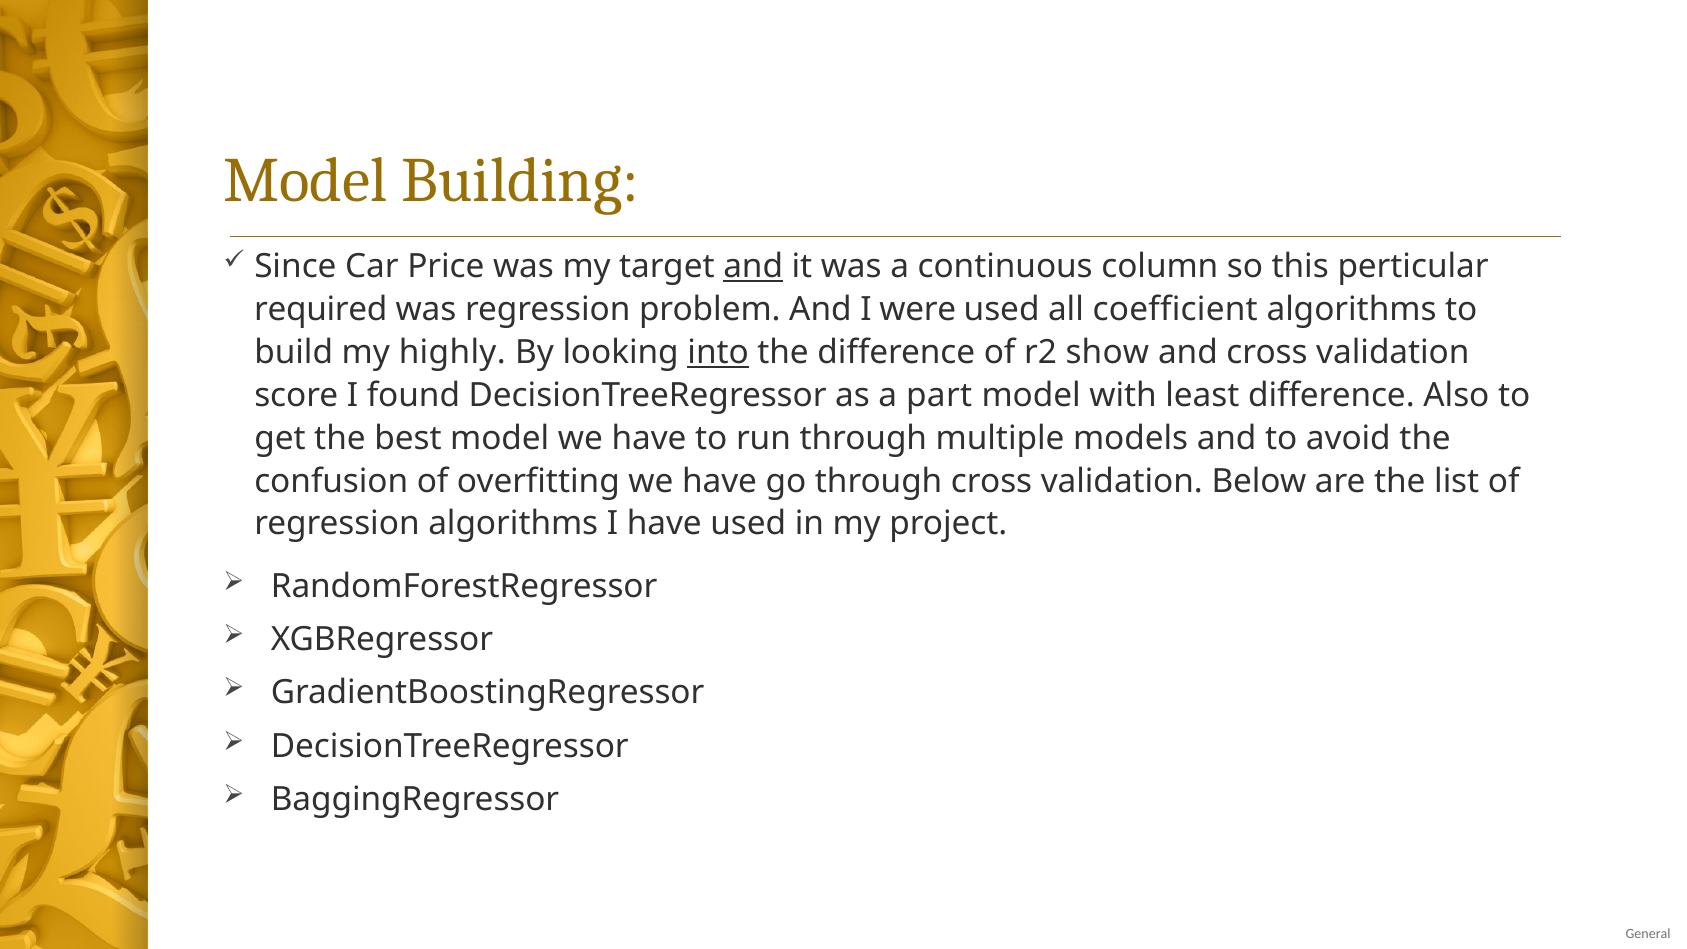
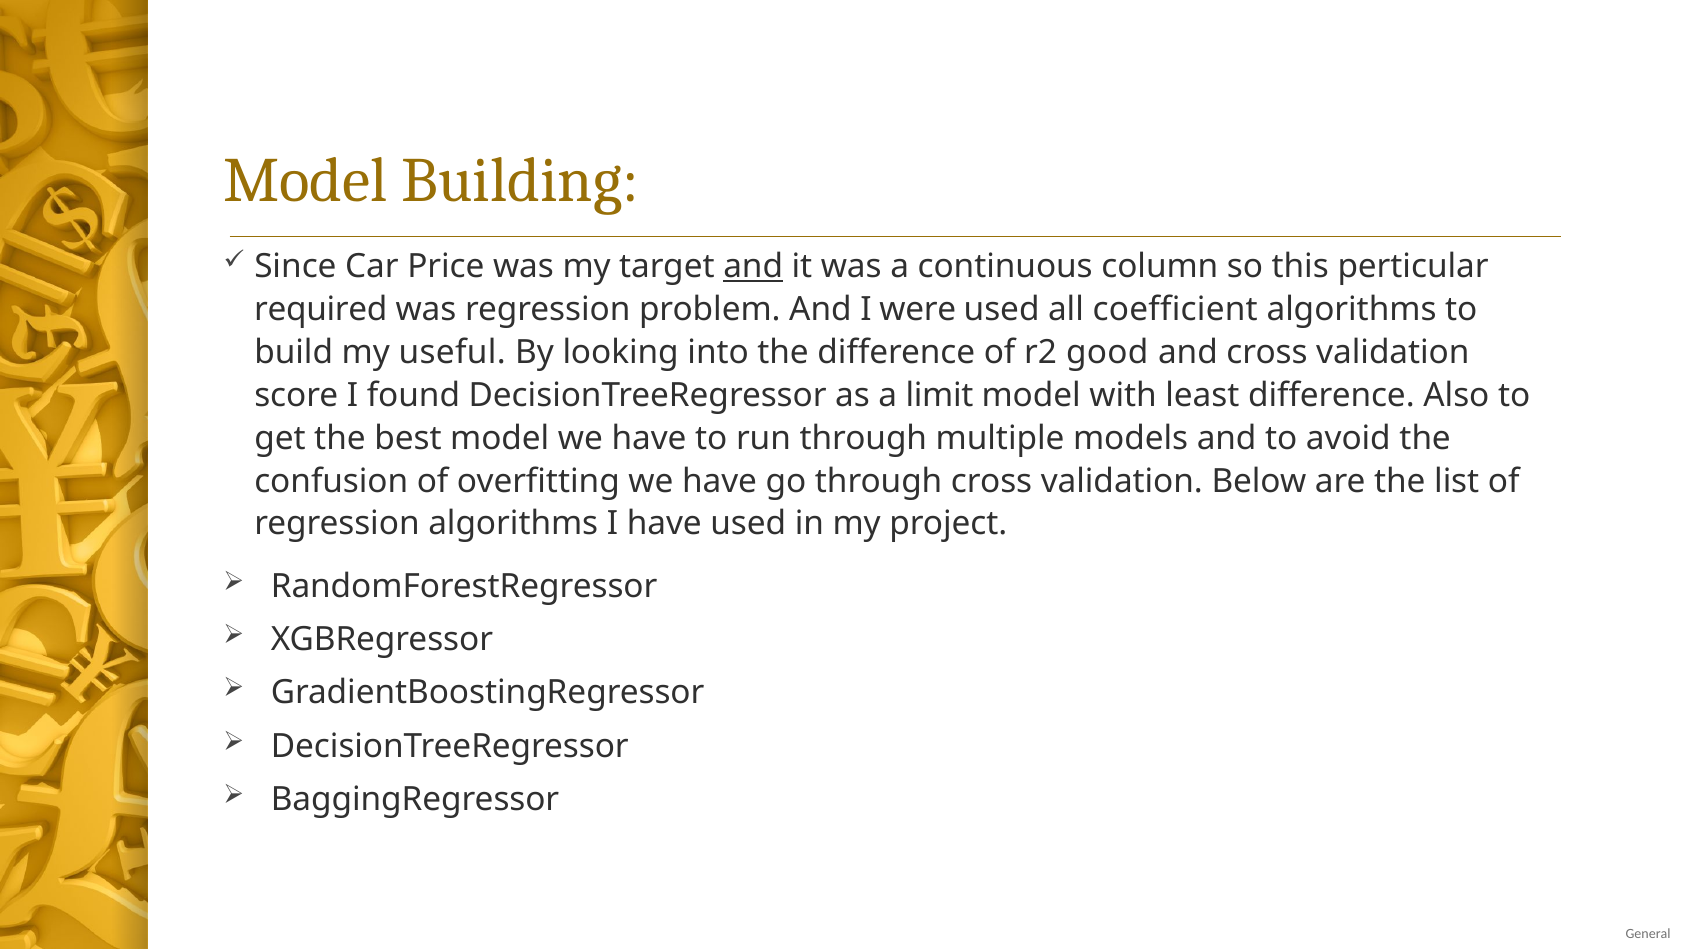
highly: highly -> useful
into underline: present -> none
show: show -> good
part: part -> limit
